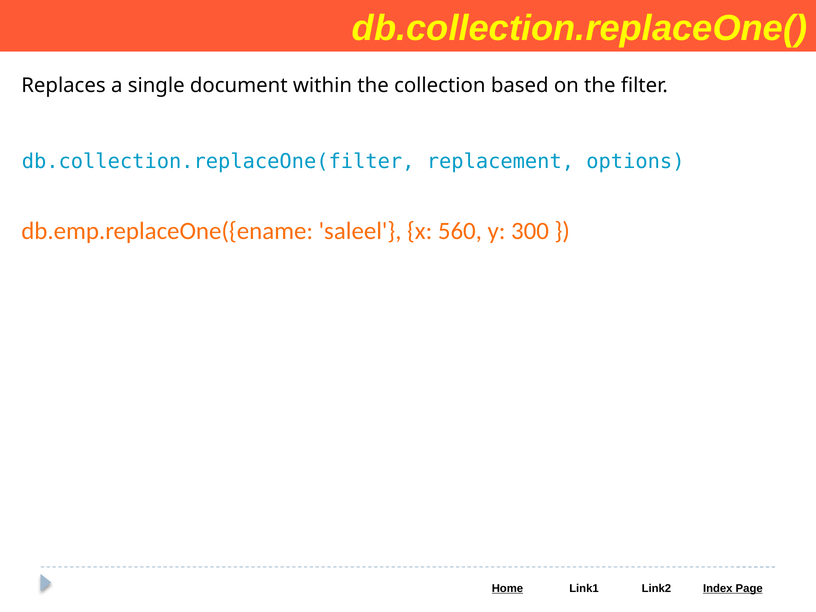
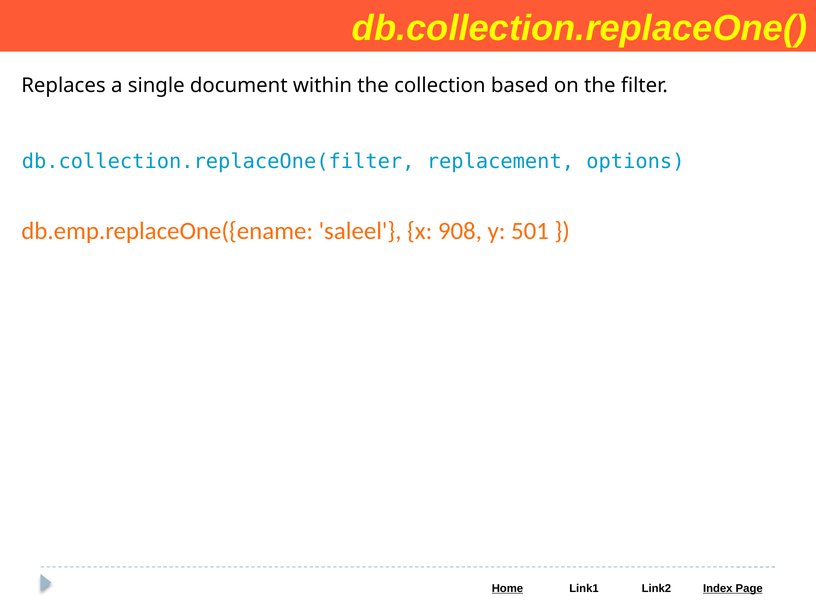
560: 560 -> 908
300: 300 -> 501
